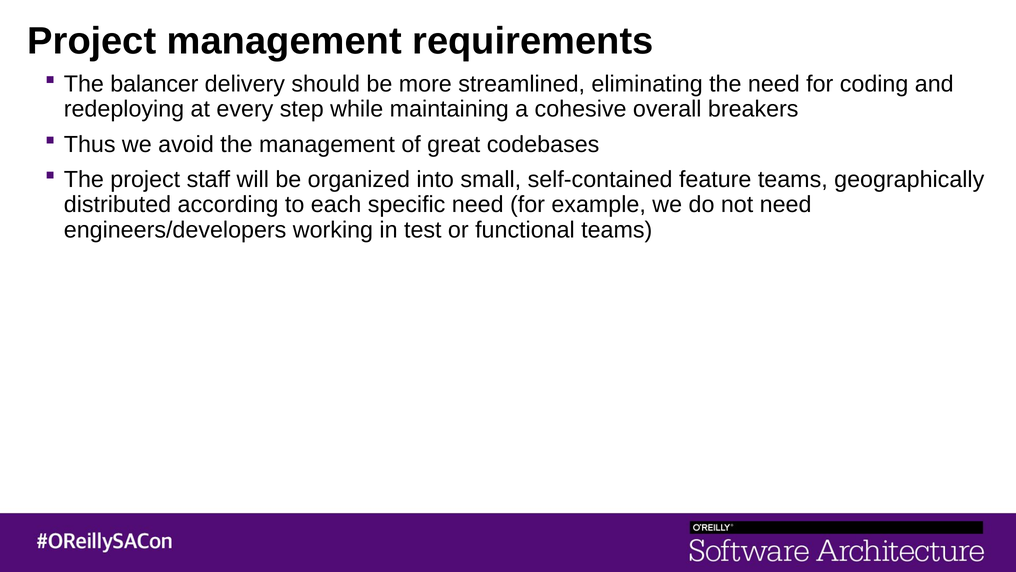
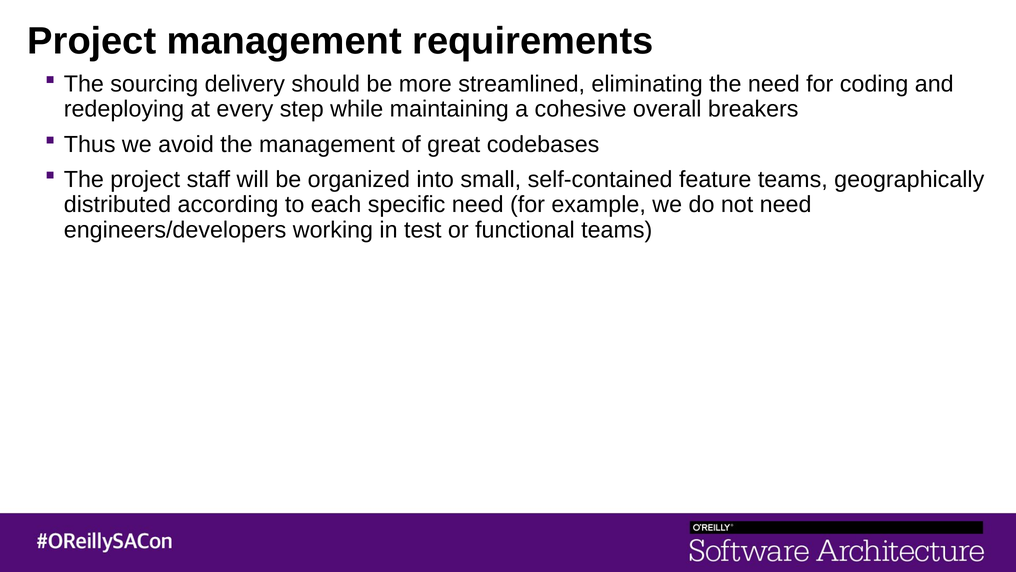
balancer: balancer -> sourcing
